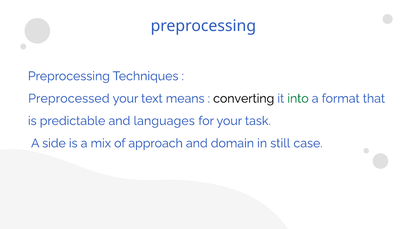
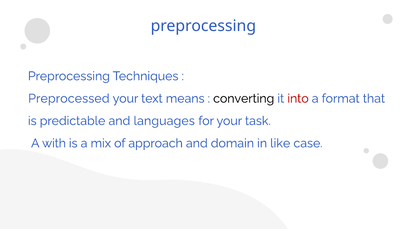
into colour: green -> red
side: side -> with
still: still -> like
